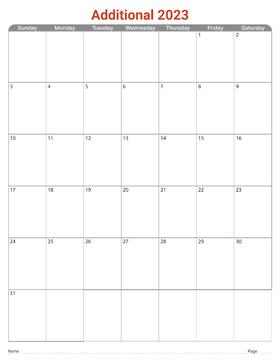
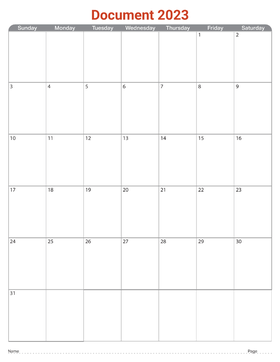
Additional: Additional -> Document
